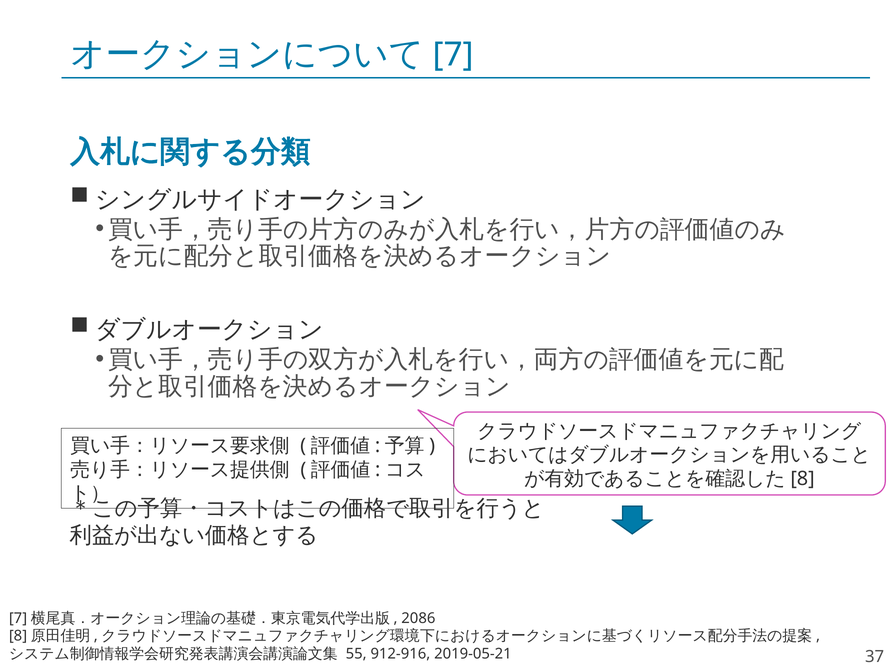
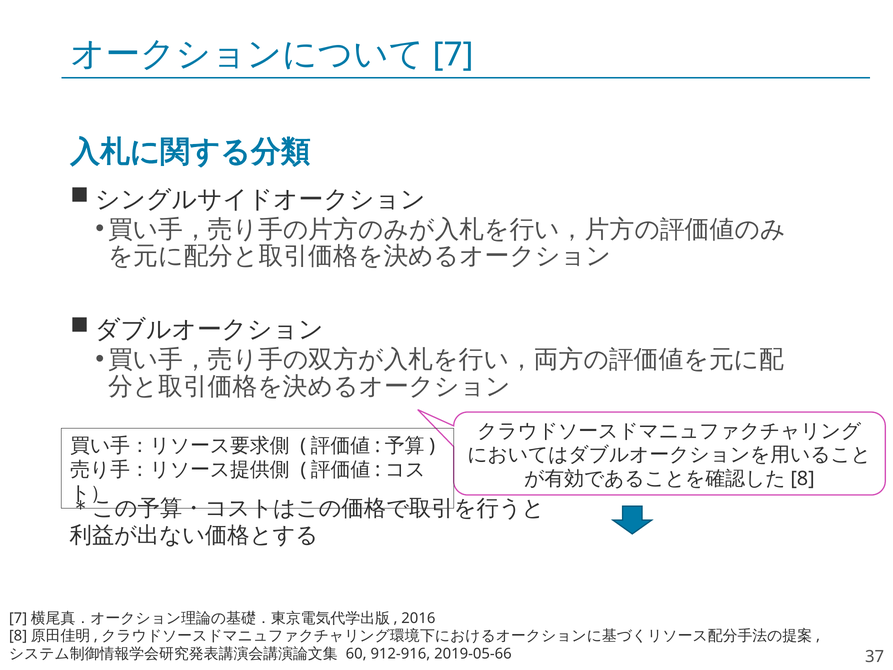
2086: 2086 -> 2016
55: 55 -> 60
2019-05-21: 2019-05-21 -> 2019-05-66
